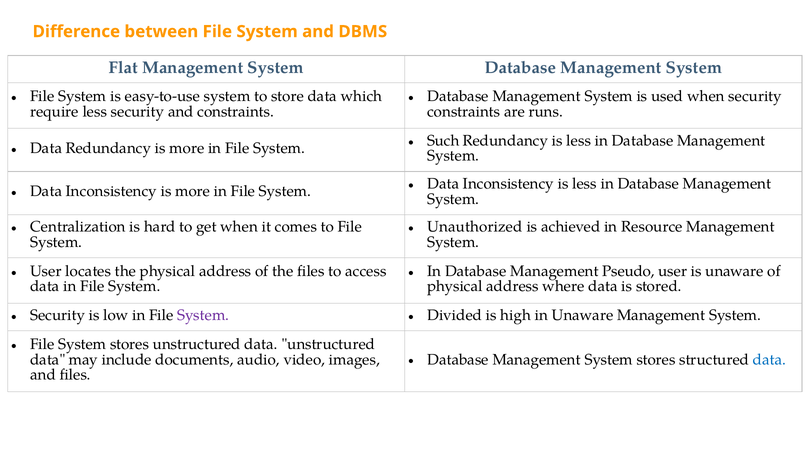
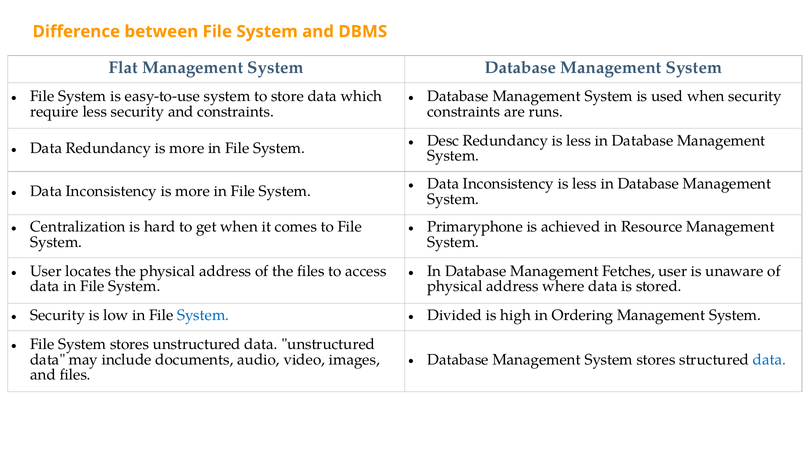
Such: Such -> Desc
Unauthorized: Unauthorized -> Primaryphone
Pseudo: Pseudo -> Fetches
System at (203, 316) colour: purple -> blue
in Unaware: Unaware -> Ordering
